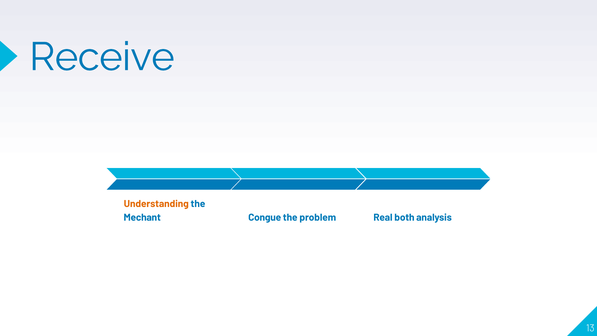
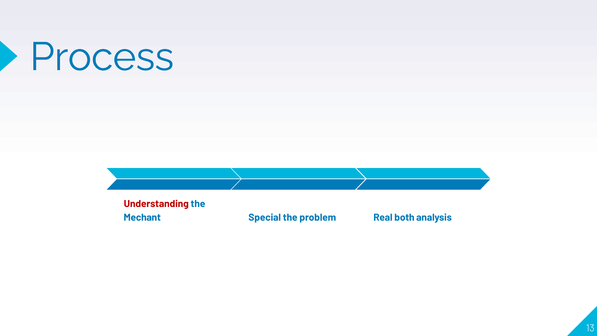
Receive: Receive -> Process
Understanding colour: orange -> red
Congue: Congue -> Special
